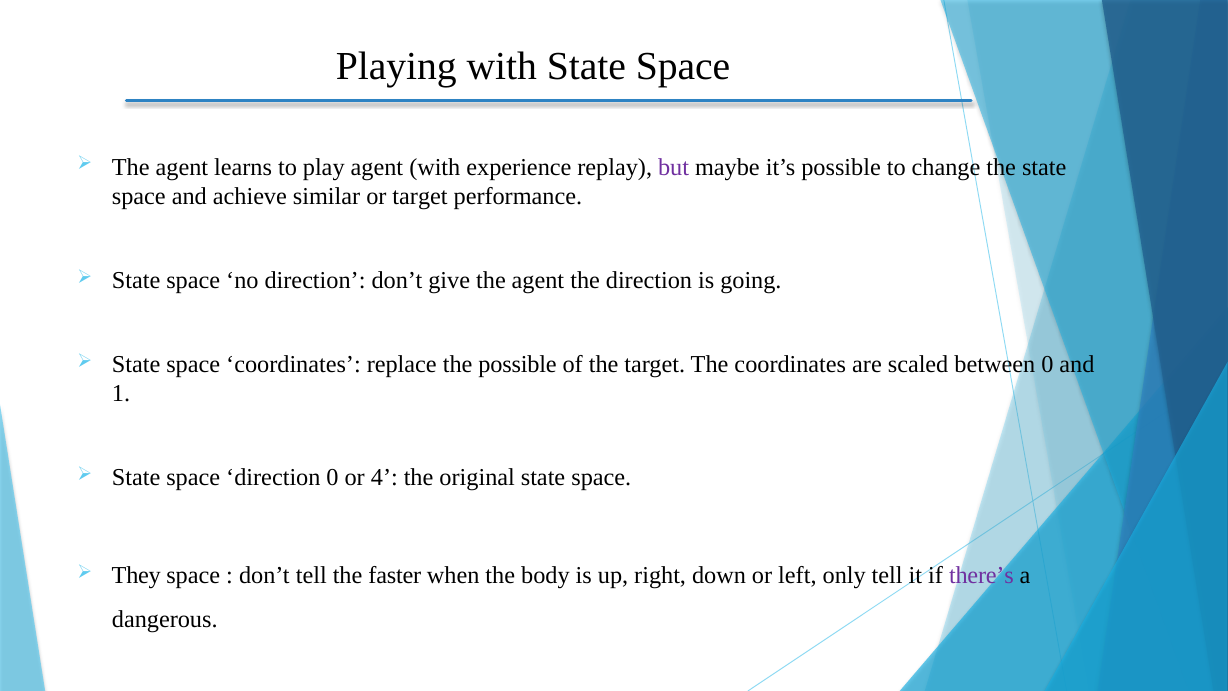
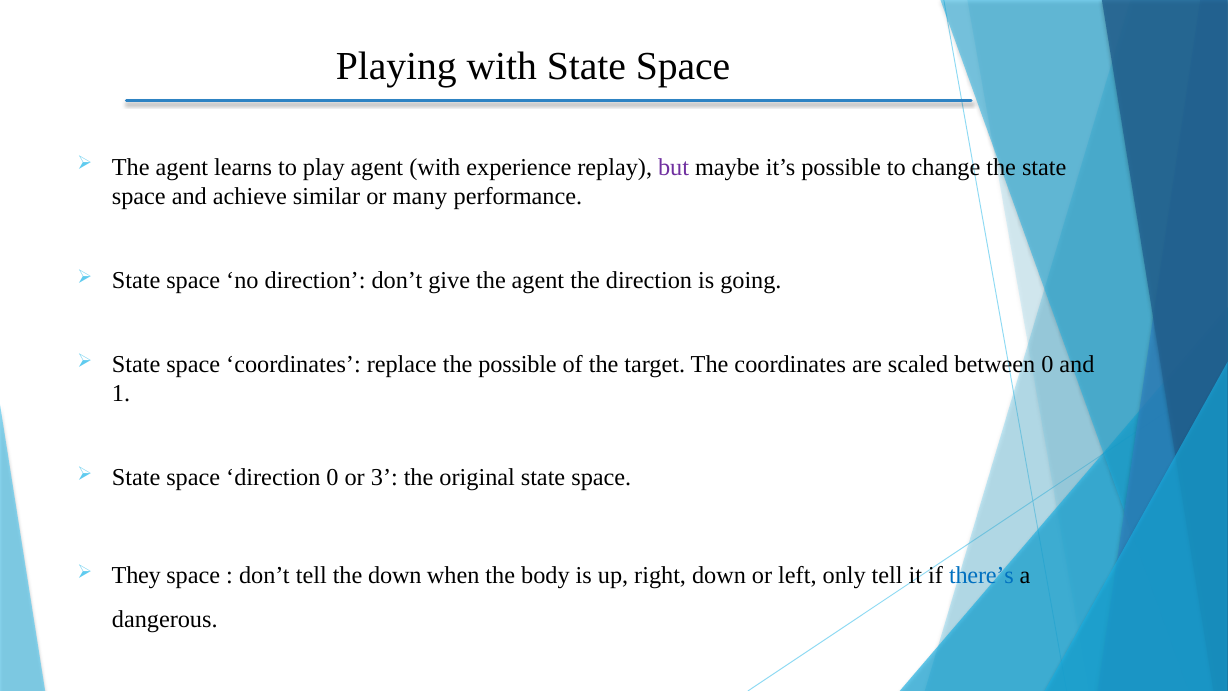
or target: target -> many
4: 4 -> 3
the faster: faster -> down
there’s colour: purple -> blue
